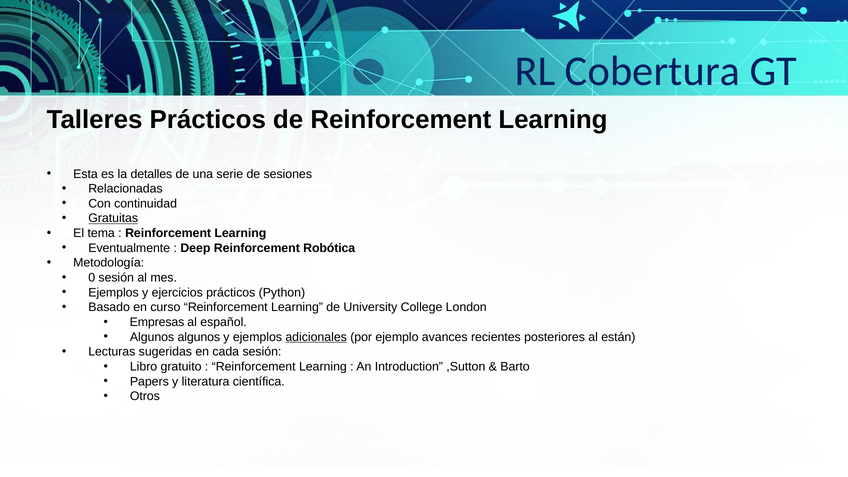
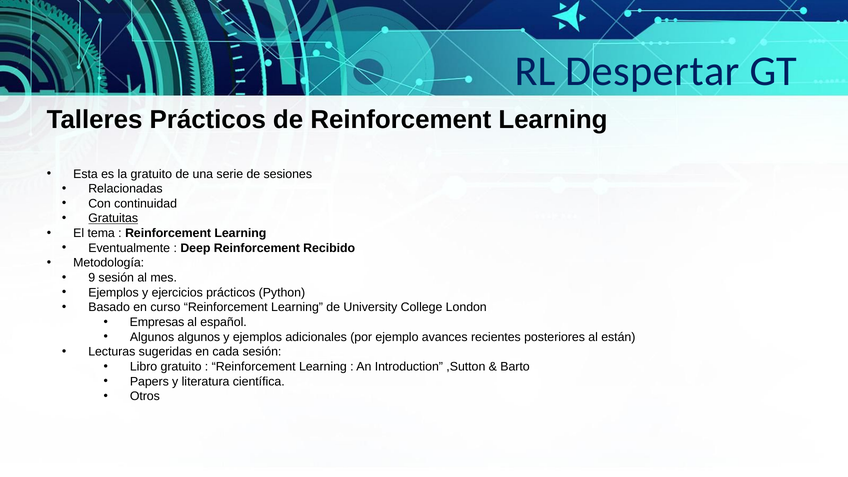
Cobertura: Cobertura -> Despertar
la detalles: detalles -> gratuito
Robótica: Robótica -> Recibido
0: 0 -> 9
adicionales underline: present -> none
